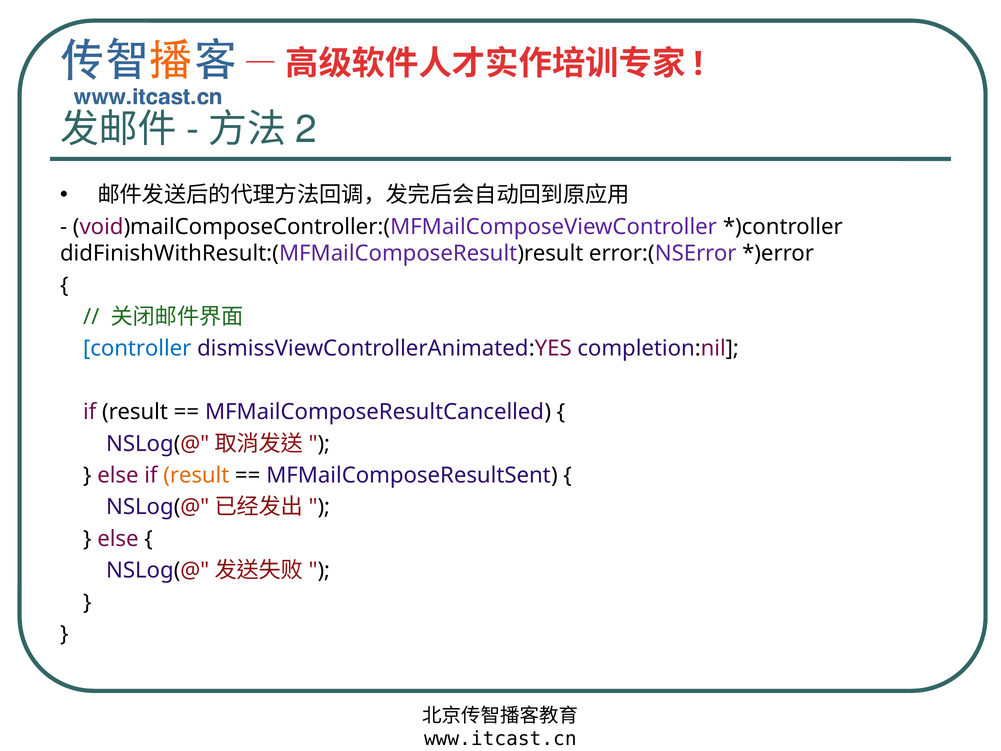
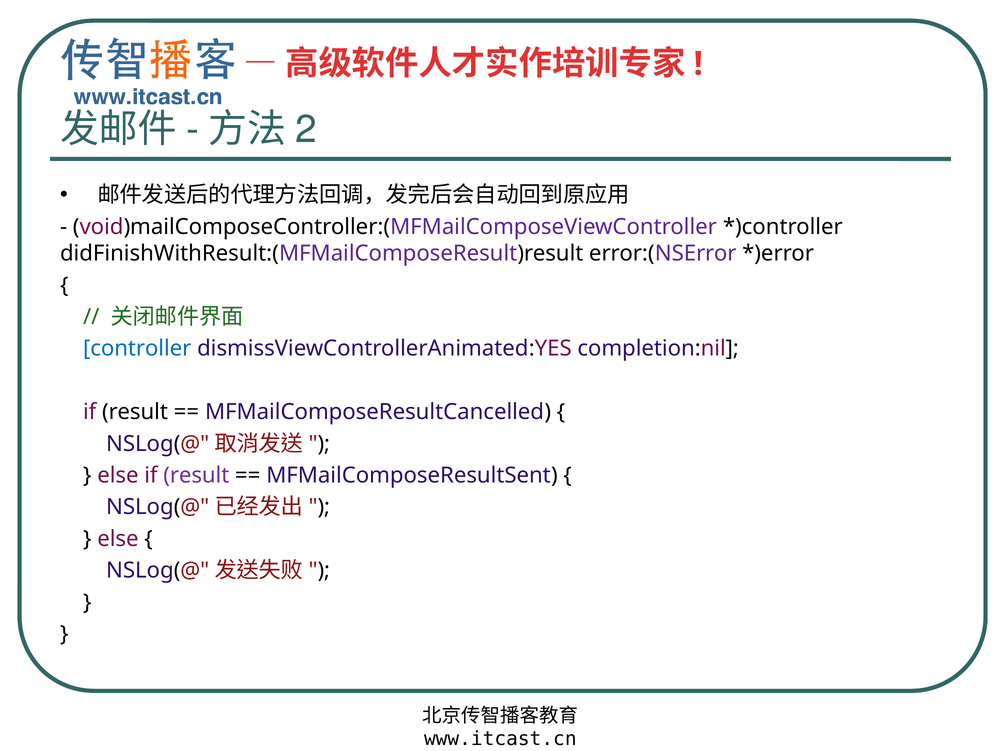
result at (196, 475) colour: orange -> purple
